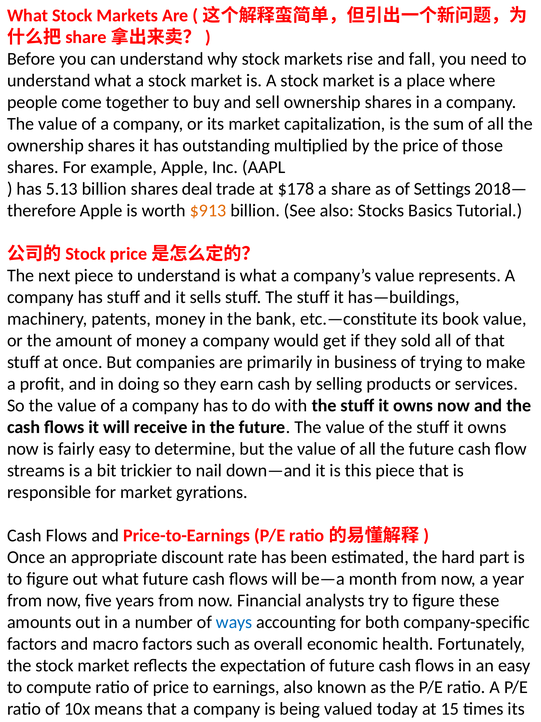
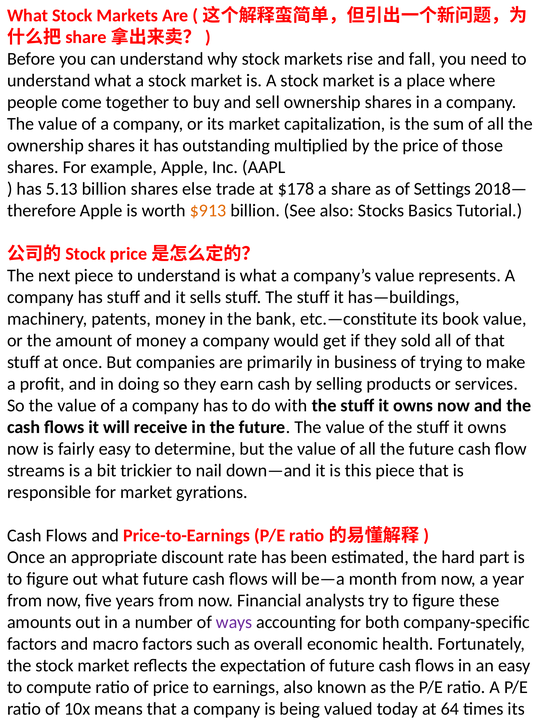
deal: deal -> else
ways colour: blue -> purple
15: 15 -> 64
